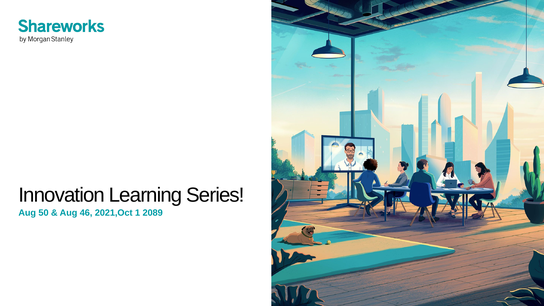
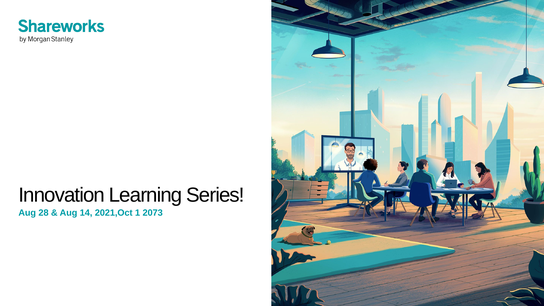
50: 50 -> 28
46: 46 -> 14
2089: 2089 -> 2073
